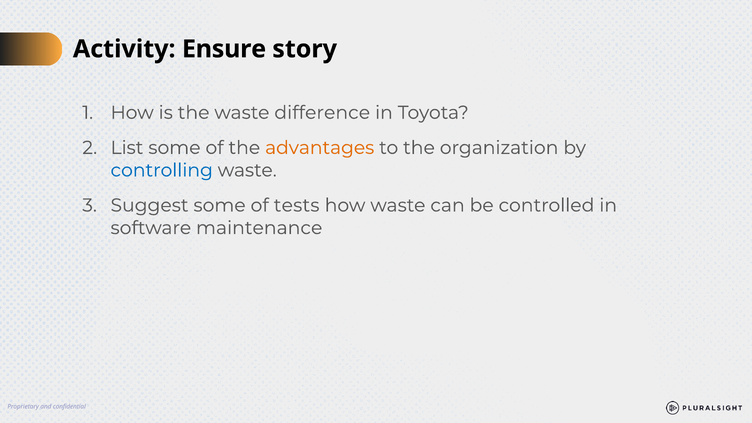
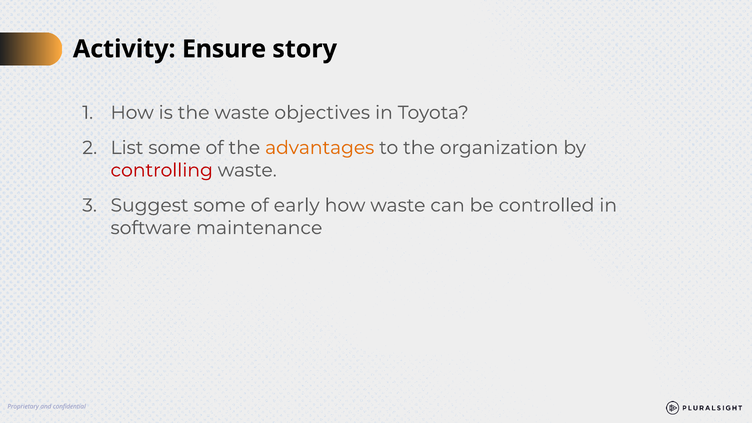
difference: difference -> objectives
controlling colour: blue -> red
tests: tests -> early
